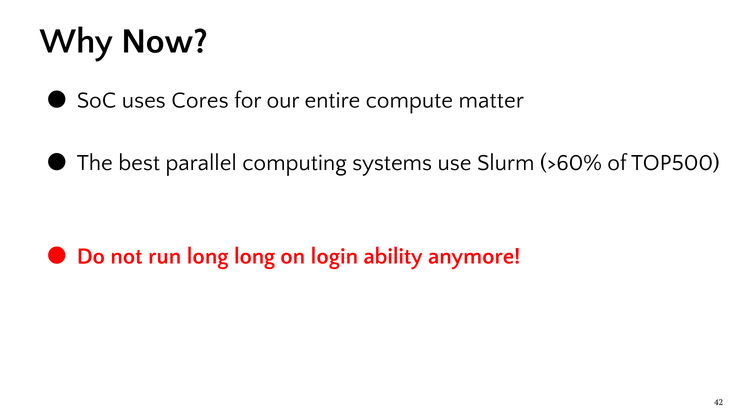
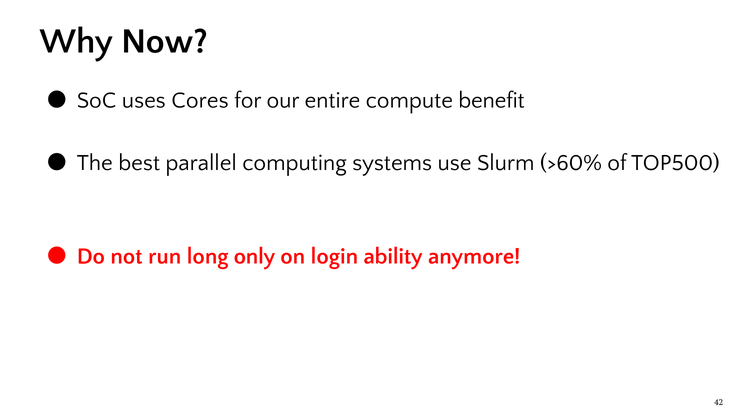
matter: matter -> benefit
long long: long -> only
